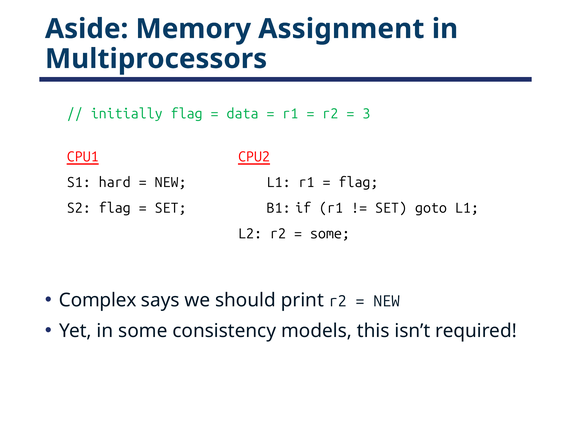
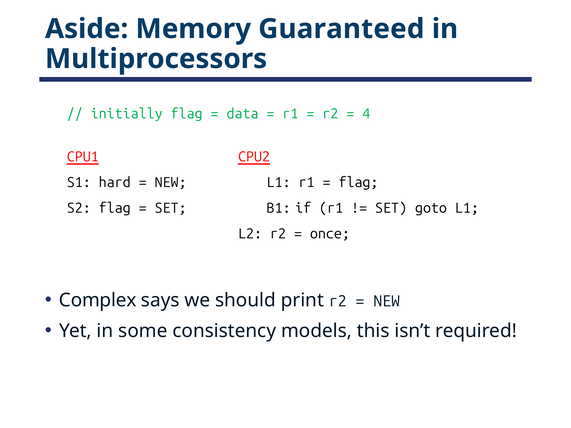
Assignment: Assignment -> Guaranteed
3: 3 -> 4
some at (330, 234): some -> once
